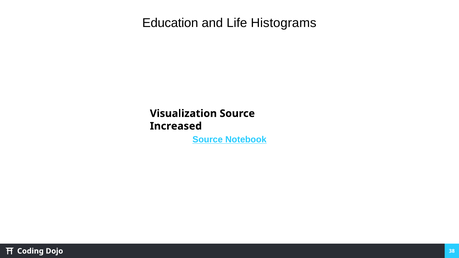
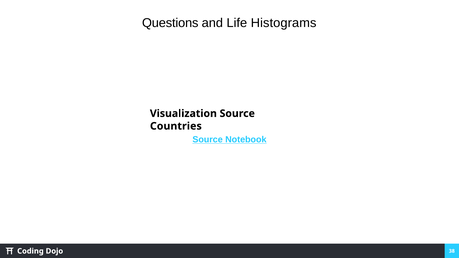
Education: Education -> Questions
Increased: Increased -> Countries
